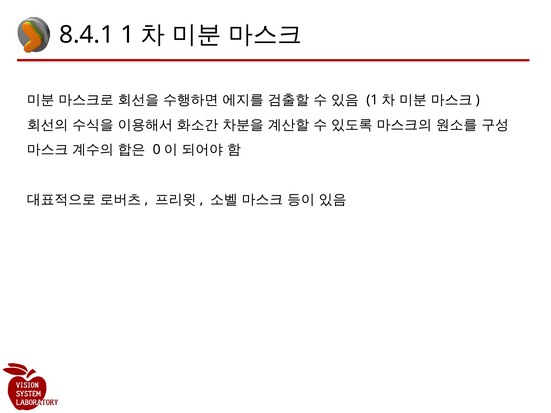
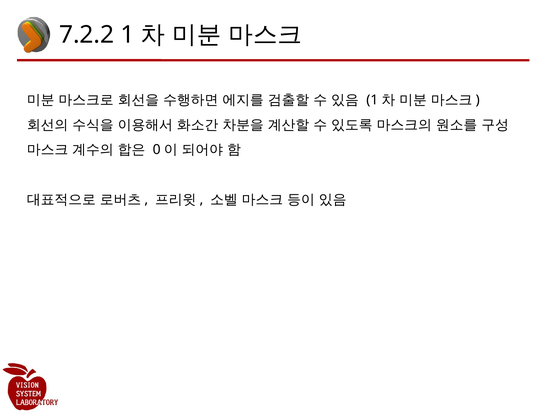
8.4.1: 8.4.1 -> 7.2.2
